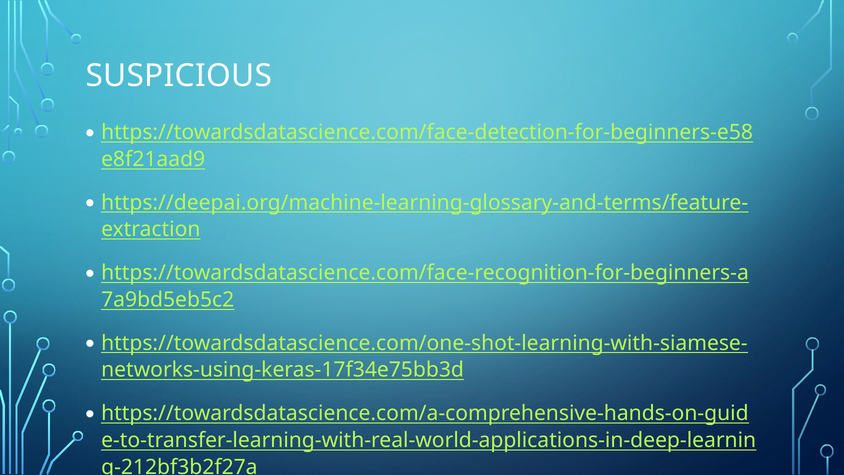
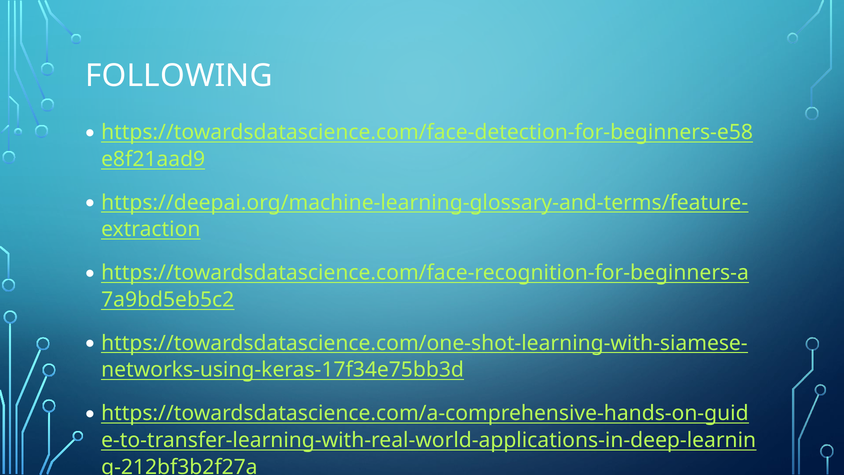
SUSPICIOUS: SUSPICIOUS -> FOLLOWING
